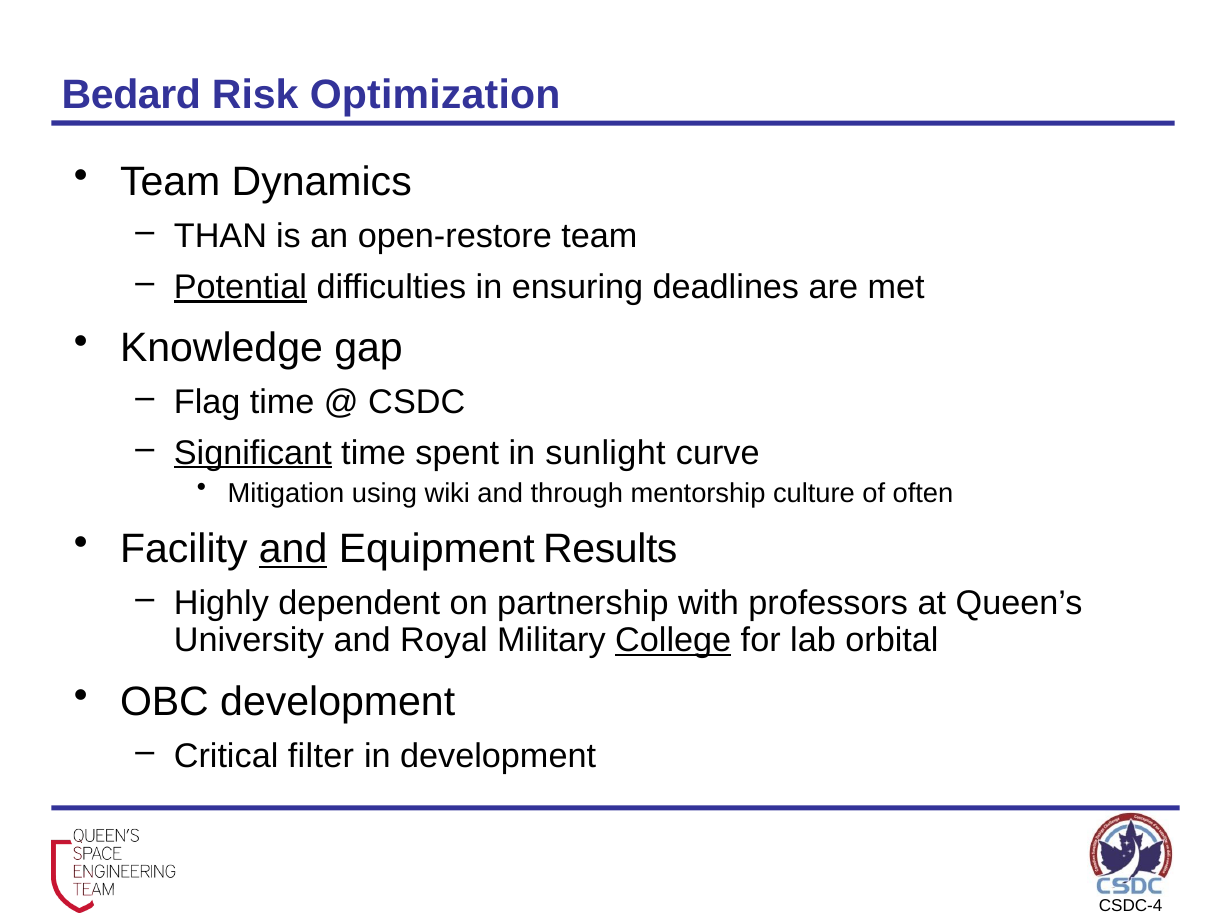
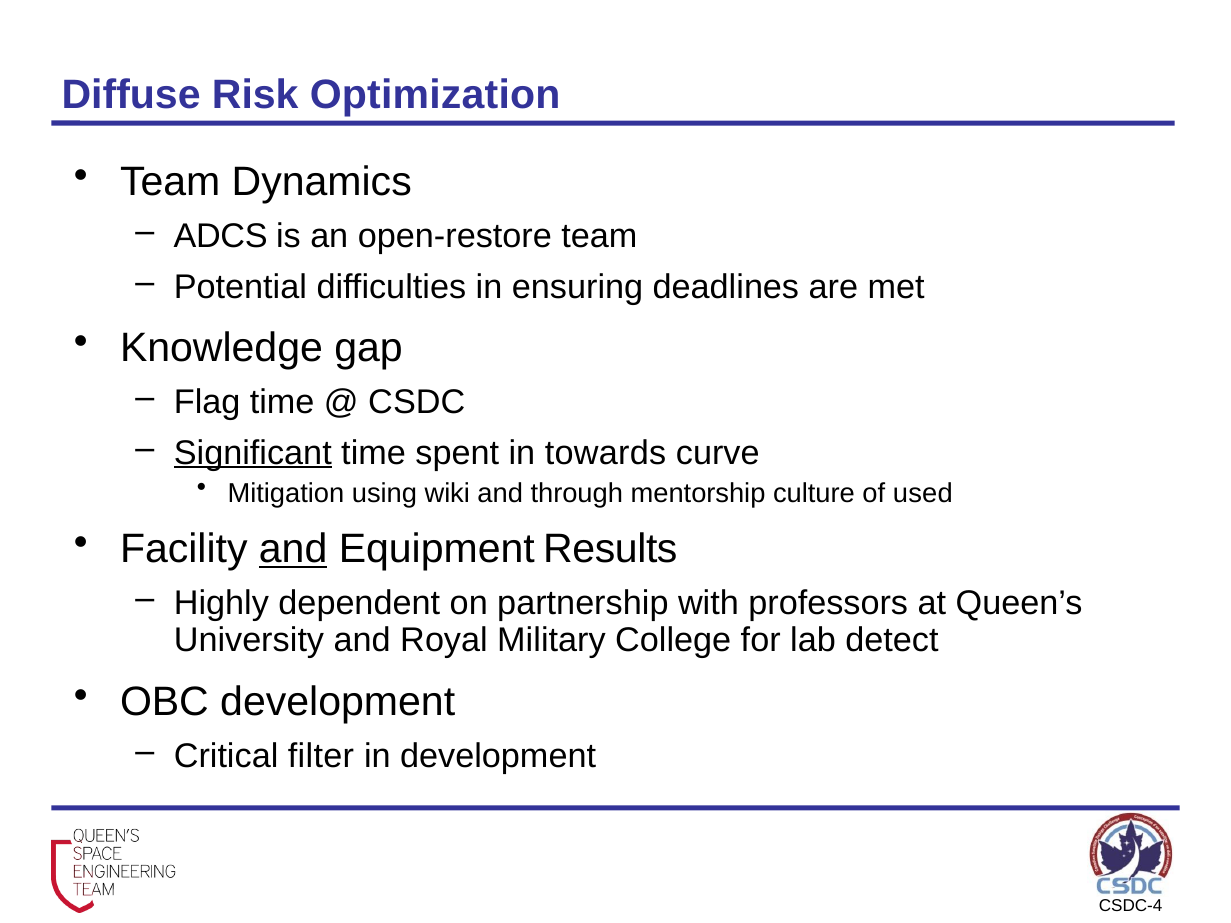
Bedard: Bedard -> Diffuse
THAN: THAN -> ADCS
Potential underline: present -> none
sunlight: sunlight -> towards
often: often -> used
College underline: present -> none
orbital: orbital -> detect
